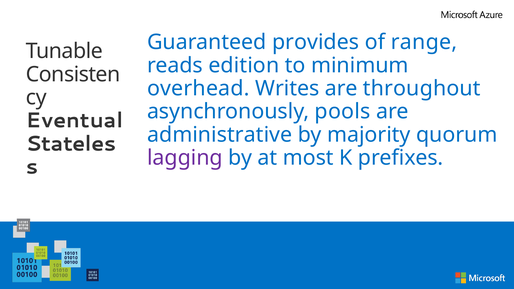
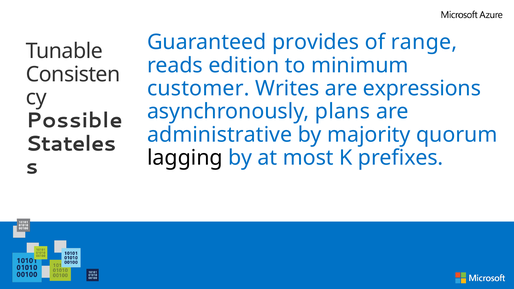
overhead: overhead -> customer
throughout: throughout -> expressions
pools: pools -> plans
Eventual: Eventual -> Possible
lagging colour: purple -> black
